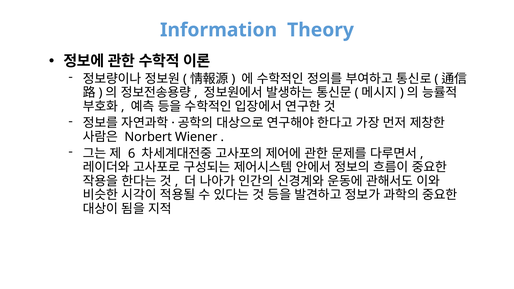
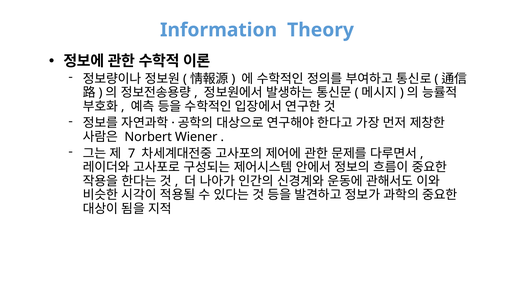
6: 6 -> 7
